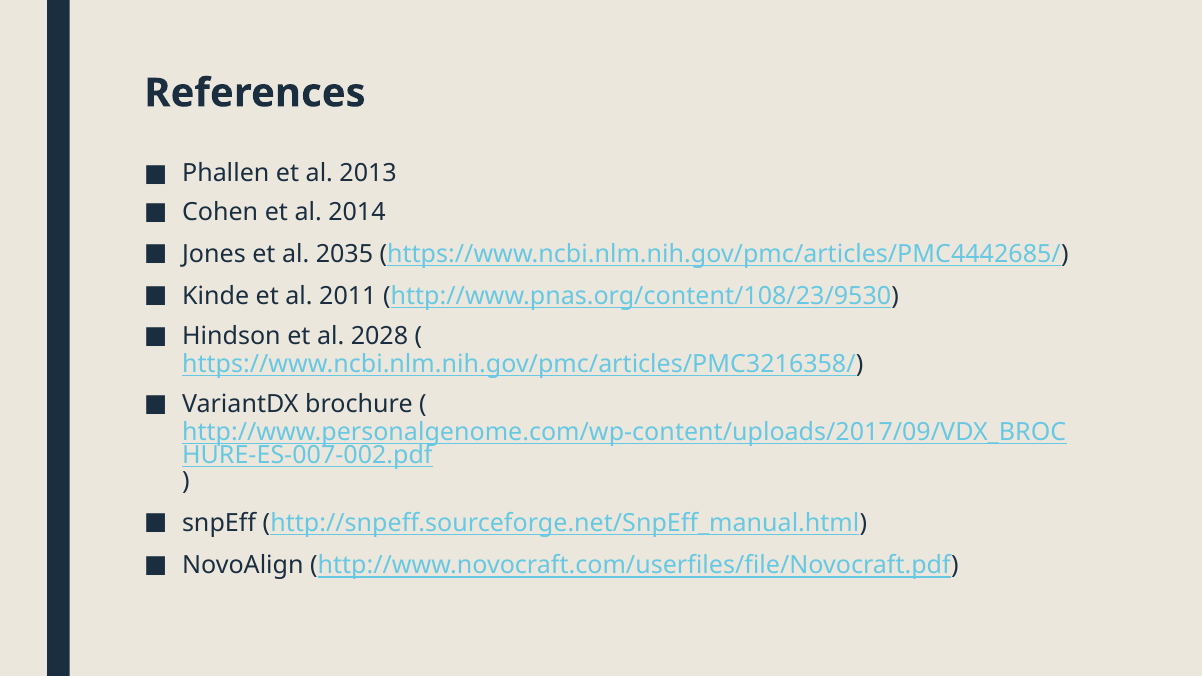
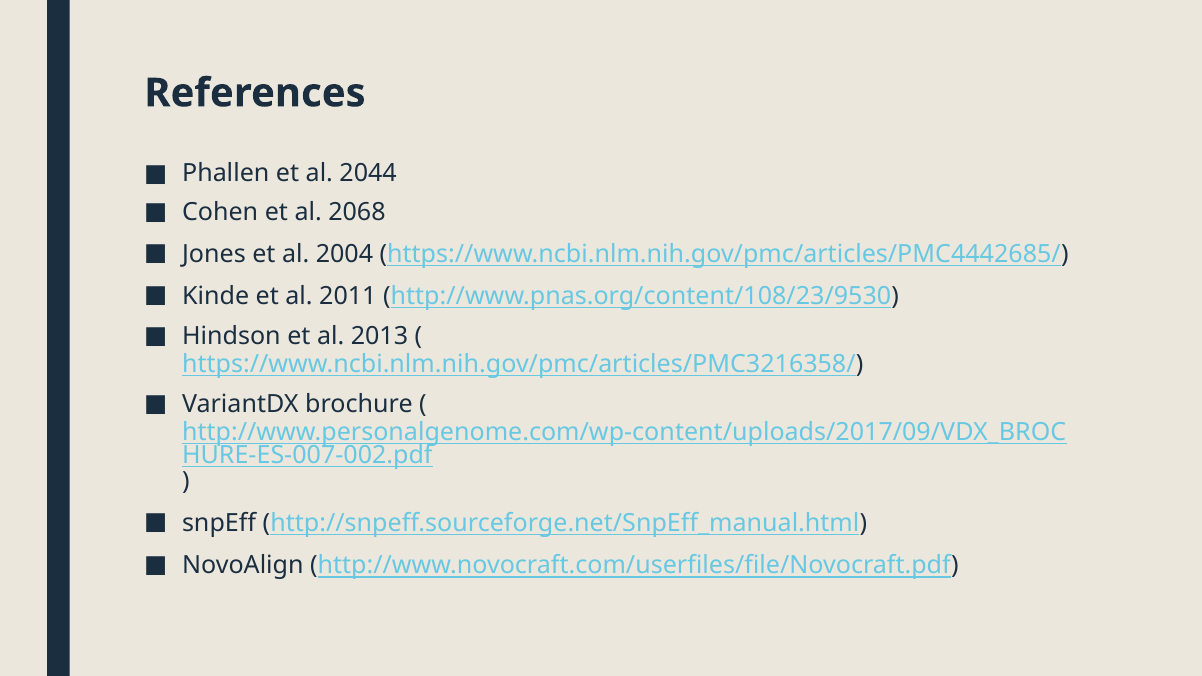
2013: 2013 -> 2044
2014: 2014 -> 2068
2035: 2035 -> 2004
2028: 2028 -> 2013
